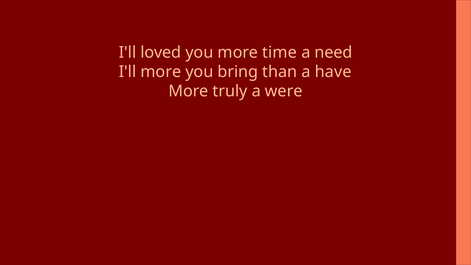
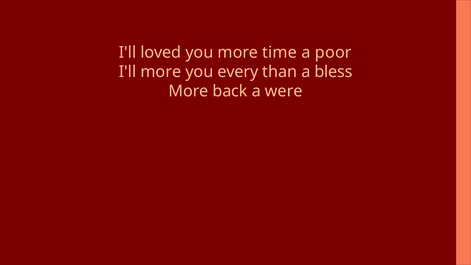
need: need -> poor
bring: bring -> every
have: have -> bless
truly: truly -> back
